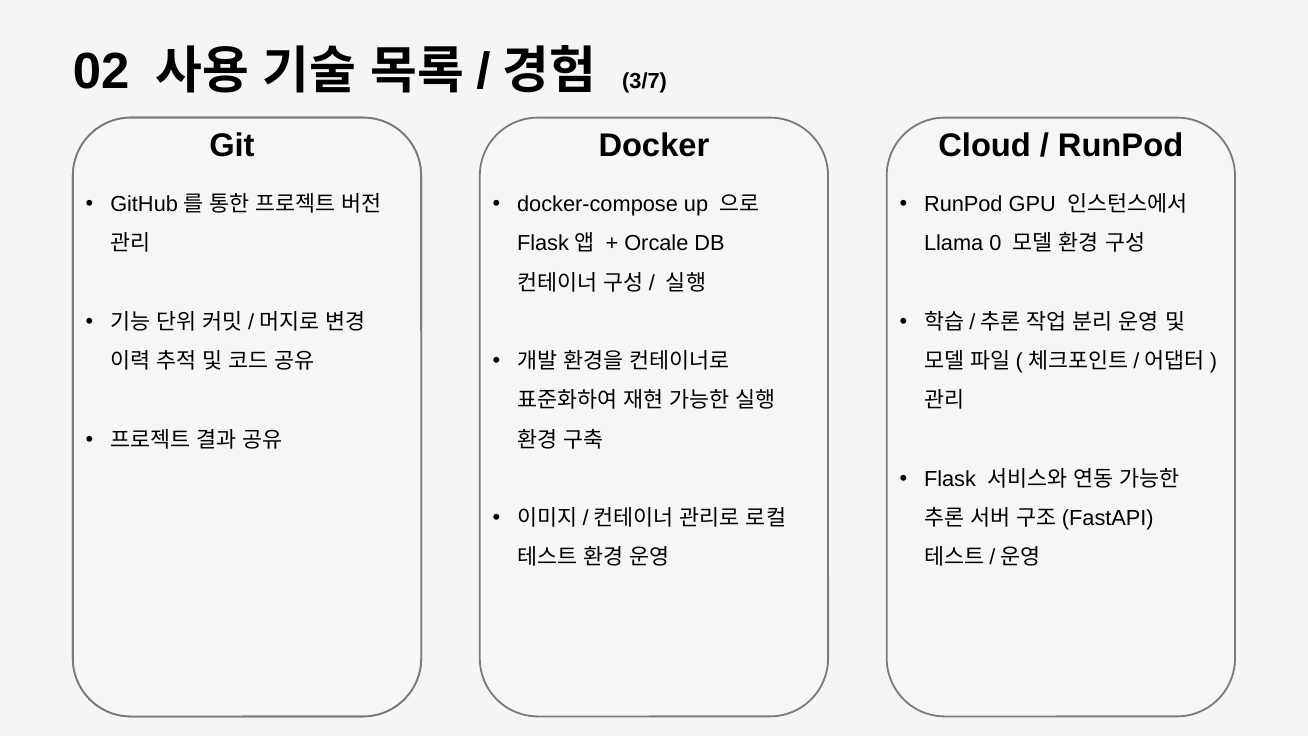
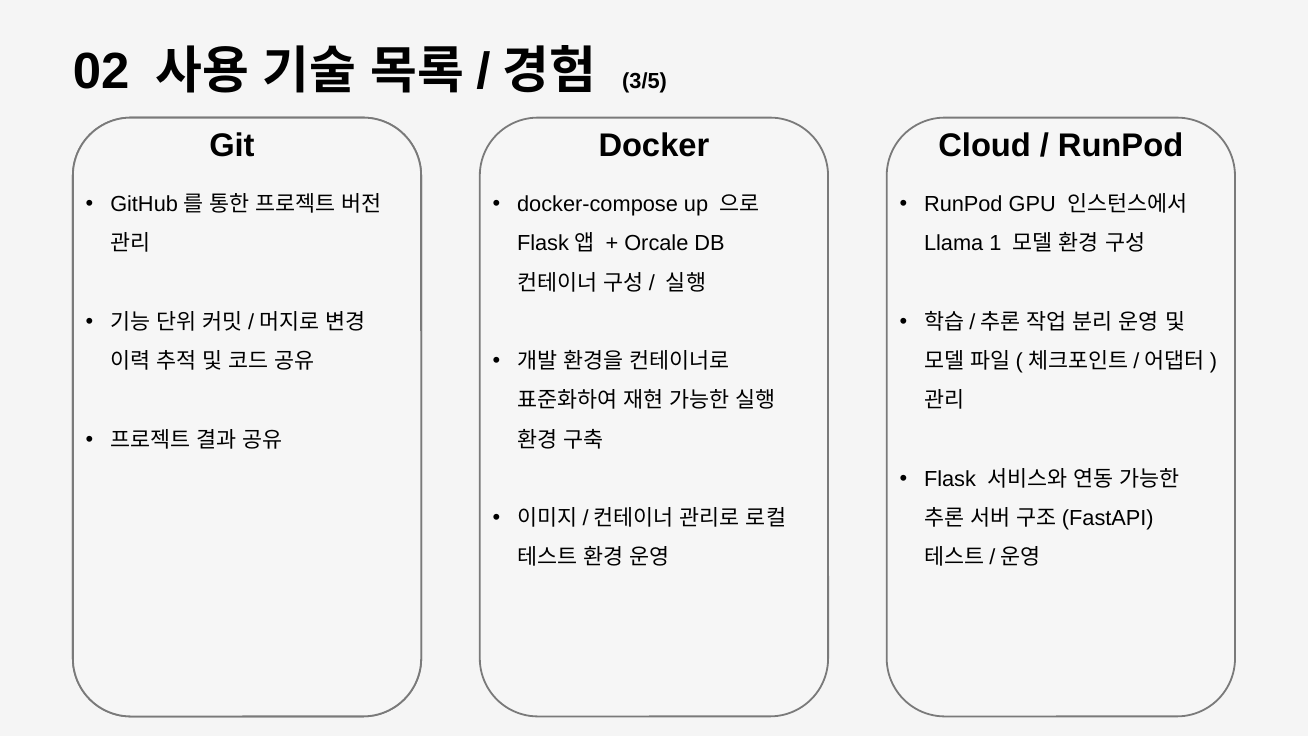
3/7: 3/7 -> 3/5
0: 0 -> 1
